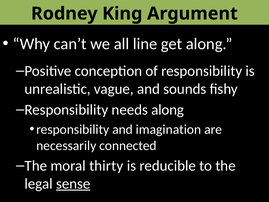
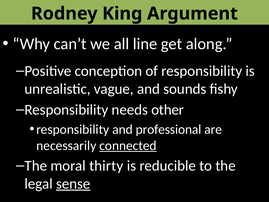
needs along: along -> other
imagination: imagination -> professional
connected underline: none -> present
